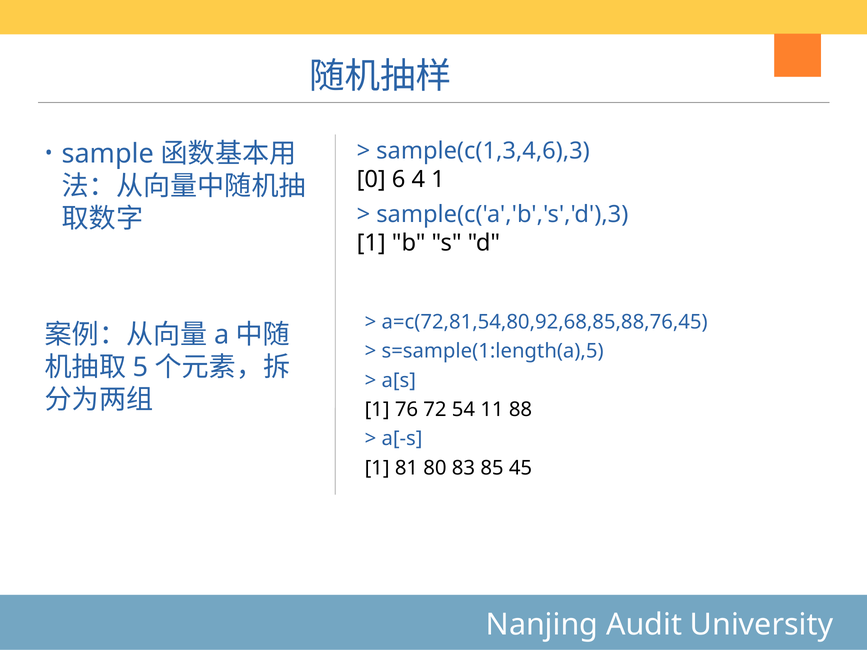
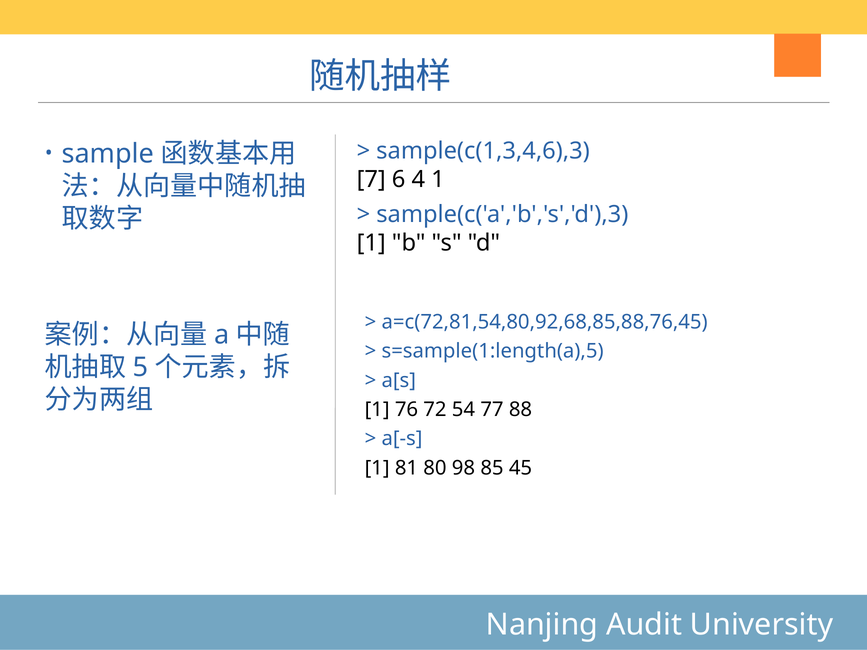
0: 0 -> 7
11: 11 -> 77
83: 83 -> 98
